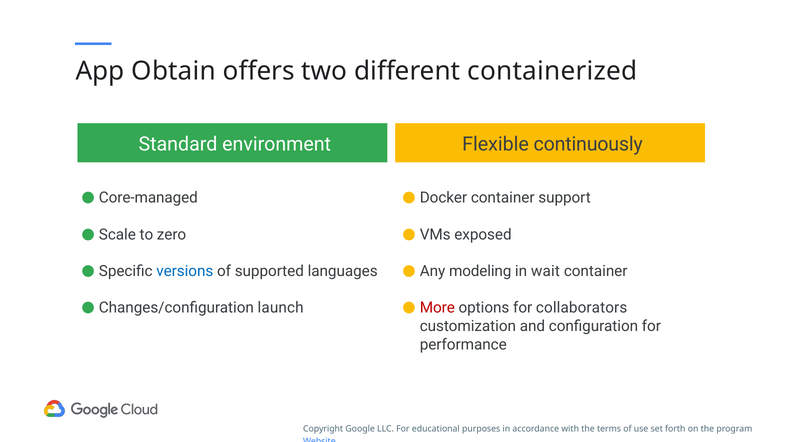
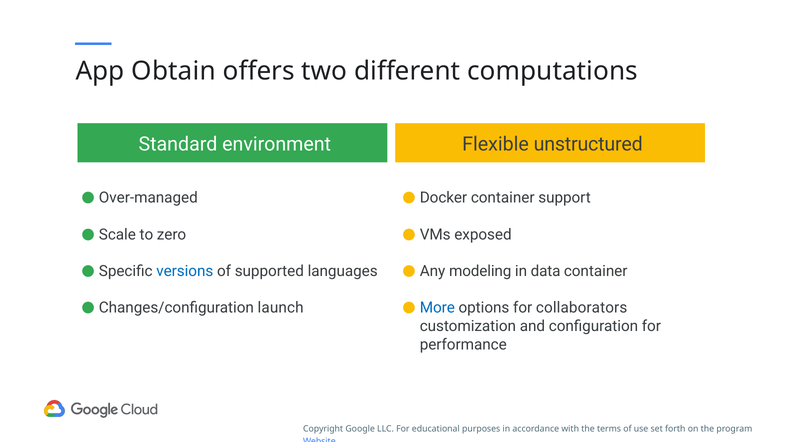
containerized: containerized -> computations
continuously: continuously -> unstructured
Core-managed: Core-managed -> Over-managed
wait: wait -> data
More colour: red -> blue
